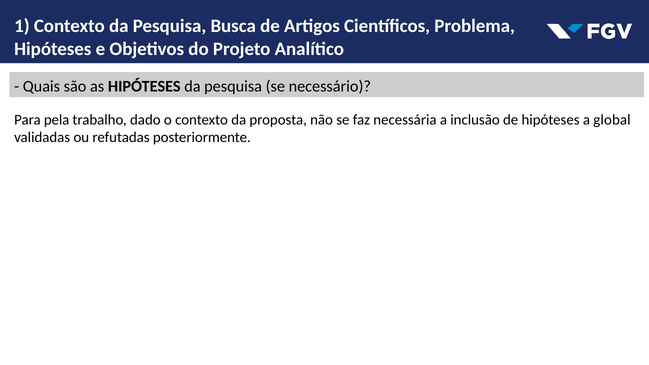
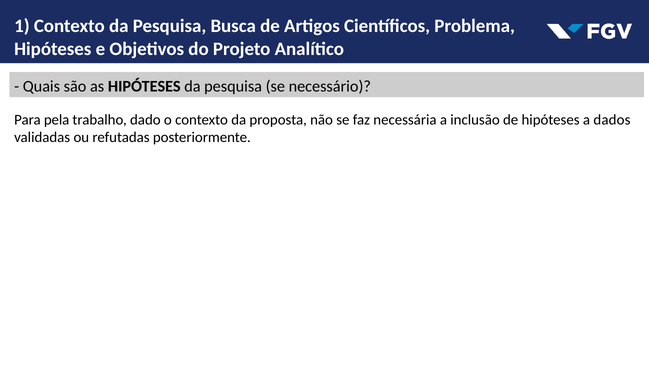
global: global -> dados
